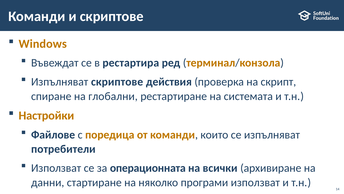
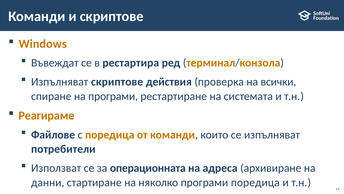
скрипт: скрипт -> всички
на глобални: глобални -> програми
Настройки: Настройки -> Реагираме
всички: всички -> адреса
програми използват: използват -> поредица
